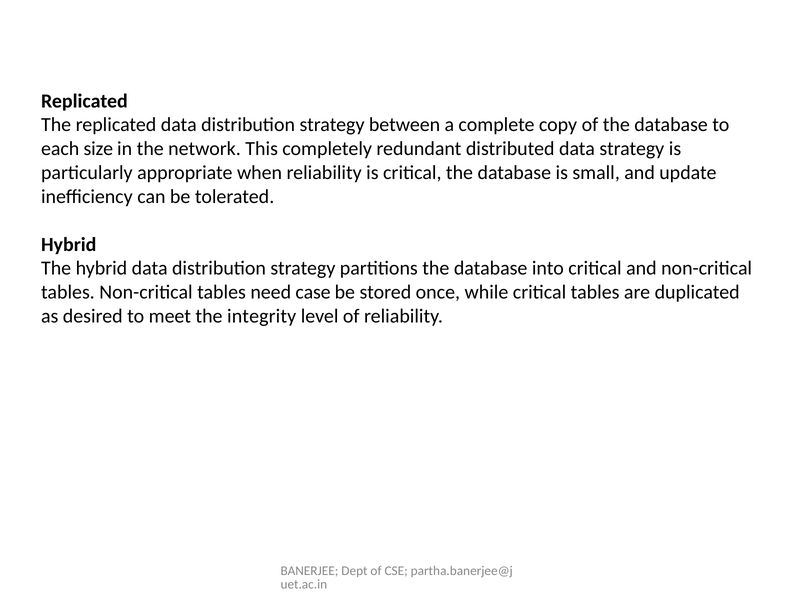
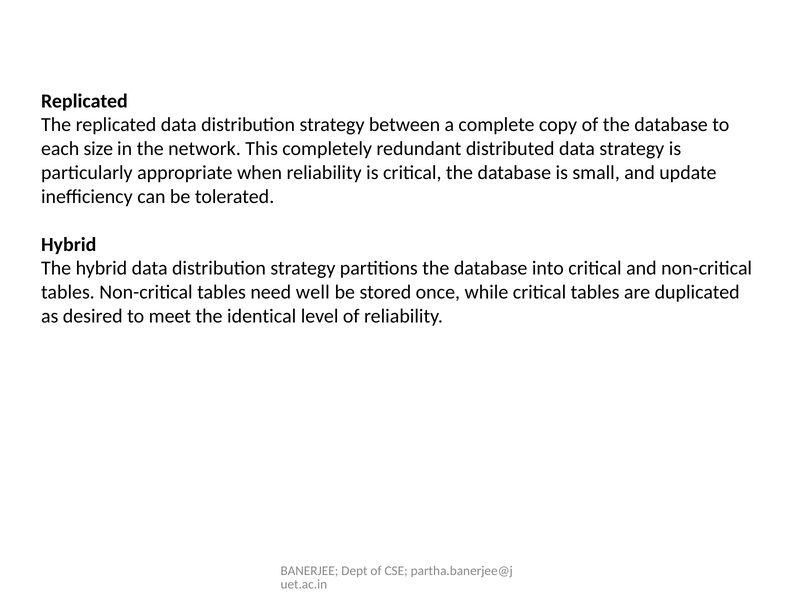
case: case -> well
integrity: integrity -> identical
